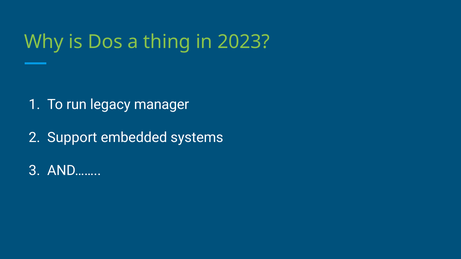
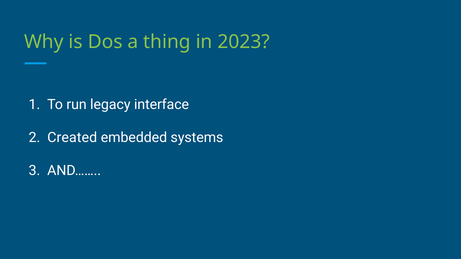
manager: manager -> interface
Support: Support -> Created
